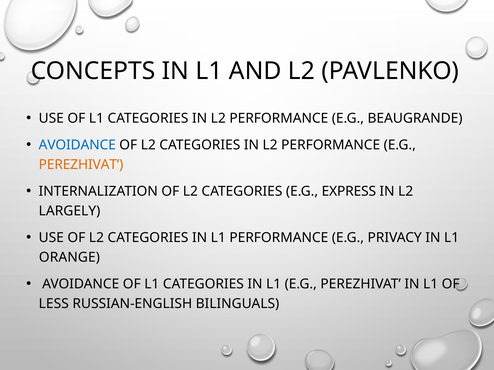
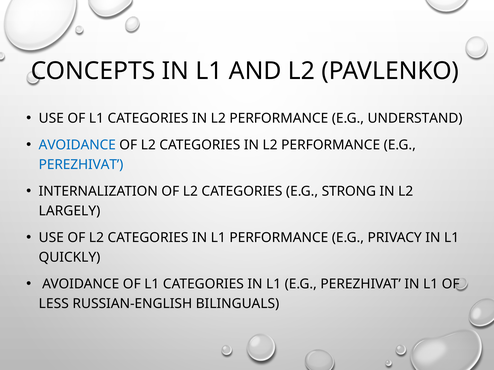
BEAUGRANDE: BEAUGRANDE -> UNDERSTAND
PEREZHIVAT at (81, 165) colour: orange -> blue
EXPRESS: EXPRESS -> STRONG
ORANGE: ORANGE -> QUICKLY
